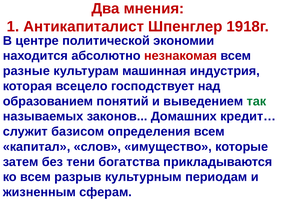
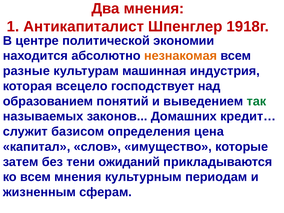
незнакомая colour: red -> orange
определения всем: всем -> цена
богатства: богатства -> ожиданий
всем разрыв: разрыв -> мнения
